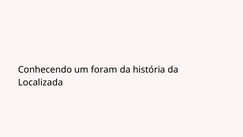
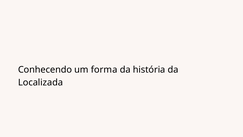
foram: foram -> forma
